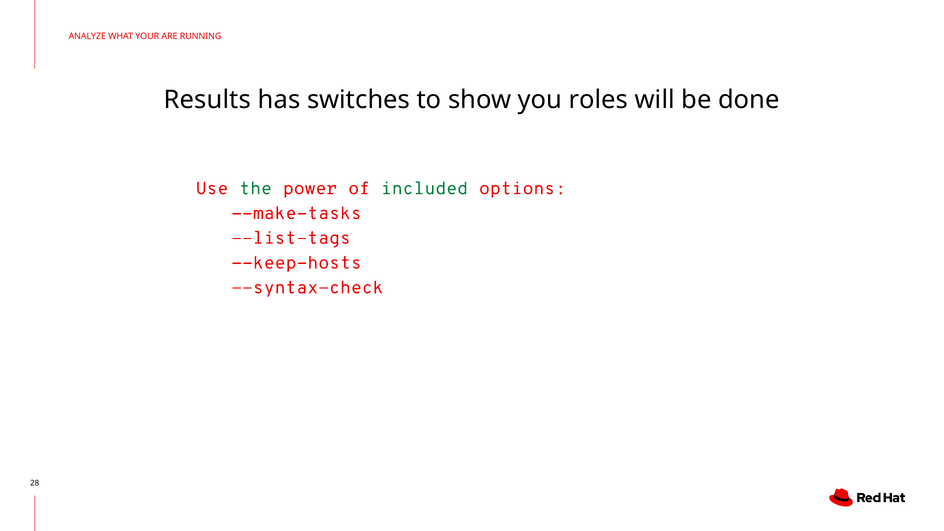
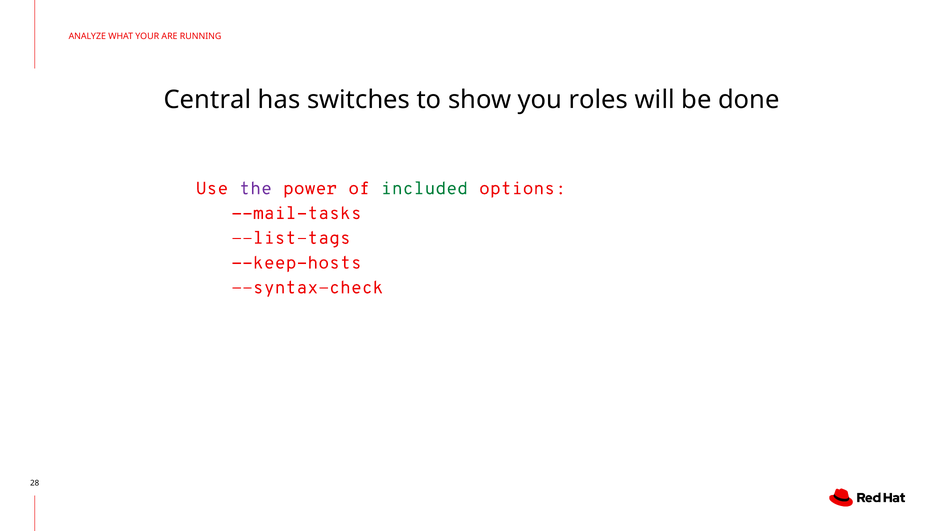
Results: Results -> Central
the colour: green -> purple
--make-tasks: --make-tasks -> --mail-tasks
